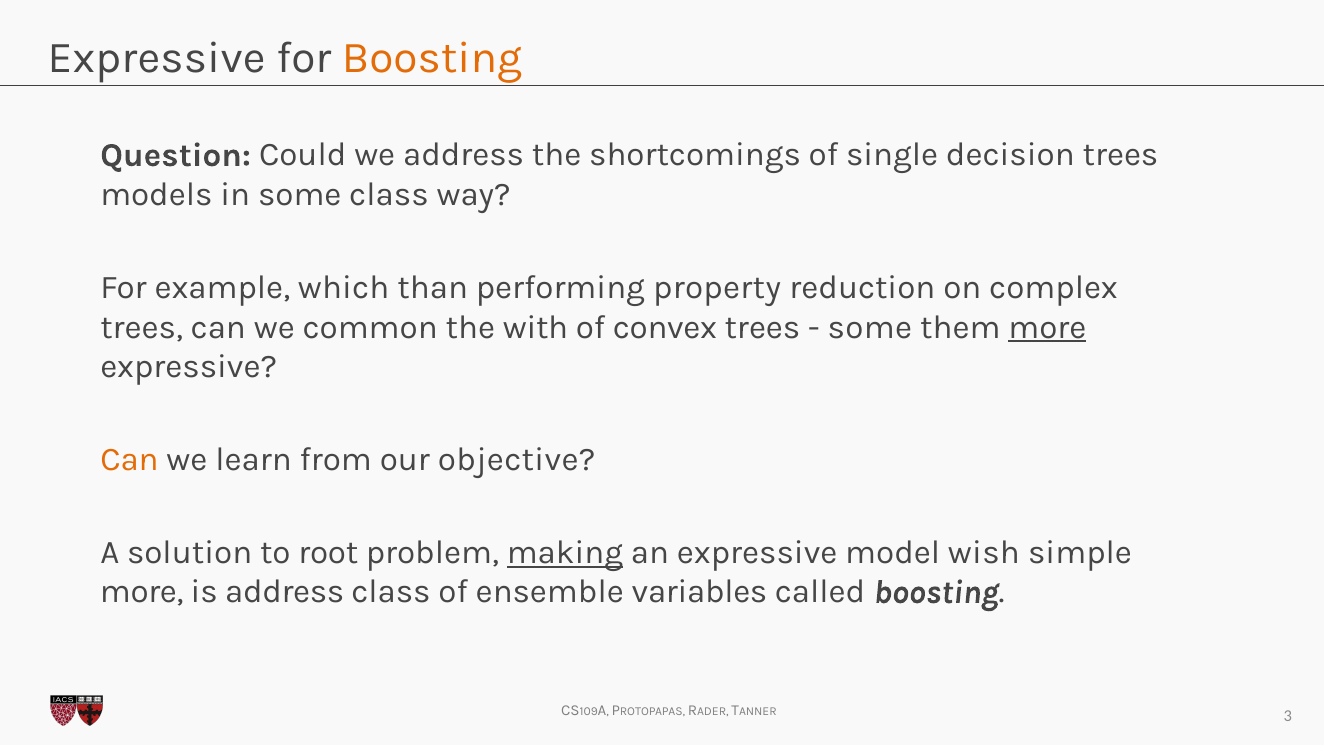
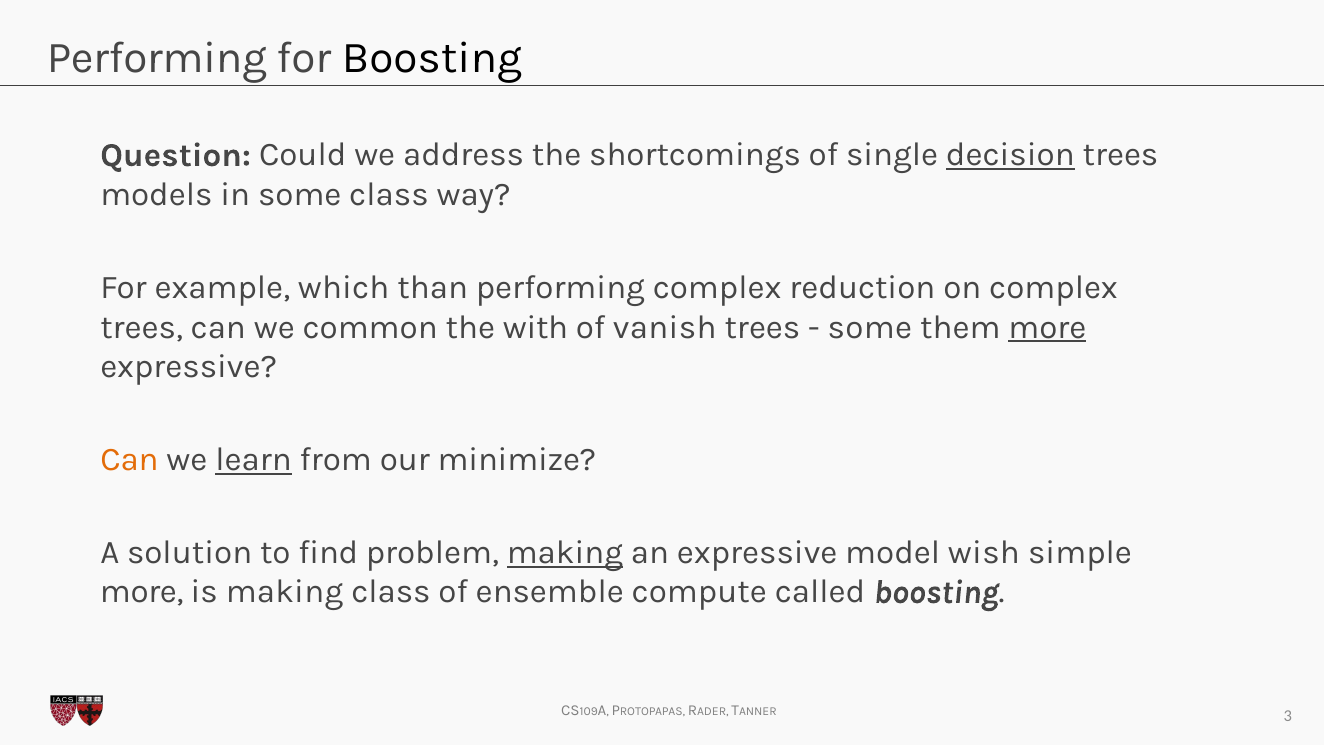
Expressive at (157, 58): Expressive -> Performing
Boosting at (432, 58) colour: orange -> black
decision underline: none -> present
performing property: property -> complex
convex: convex -> vanish
learn underline: none -> present
objective: objective -> minimize
root: root -> find
is address: address -> making
variables: variables -> compute
